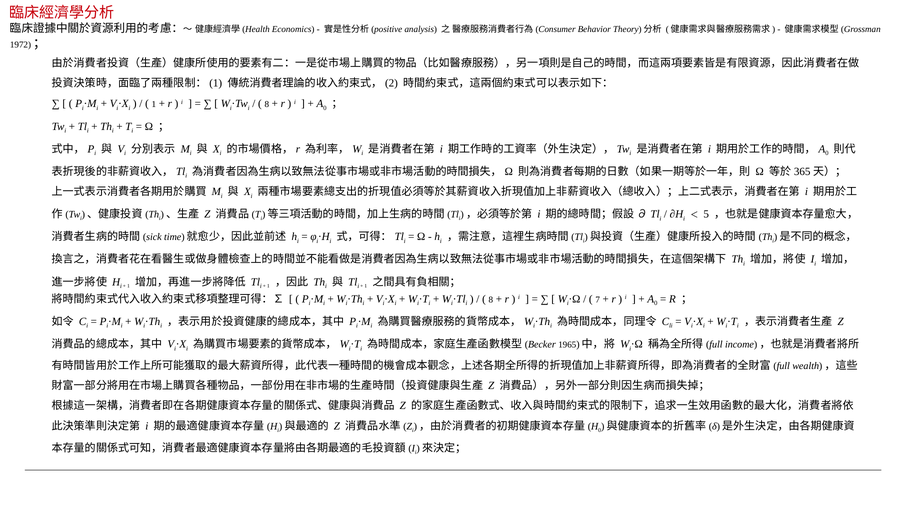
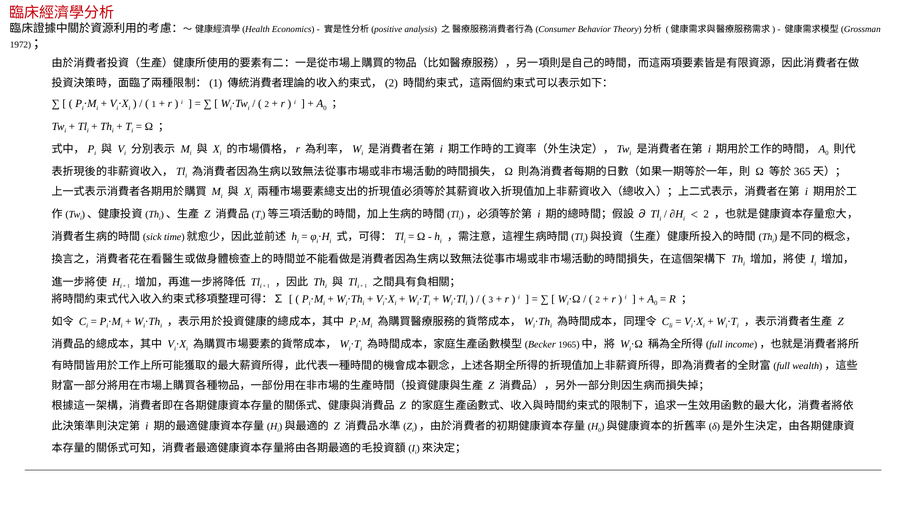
8 at (267, 105): 8 -> 2
5 at (706, 214): 5 -> 2
8 at (491, 300): 8 -> 3
7 at (598, 300): 7 -> 2
